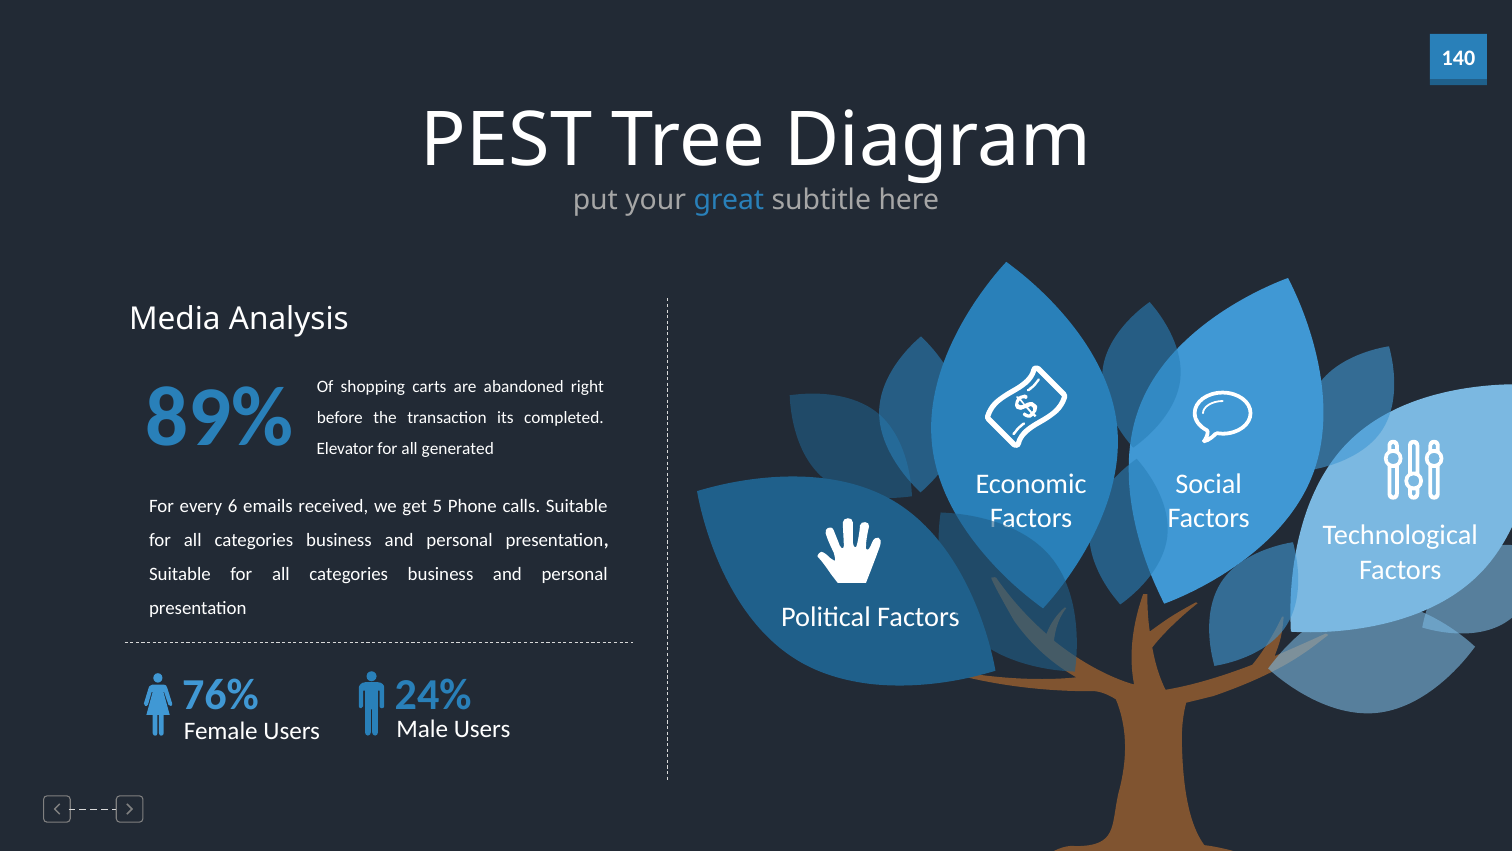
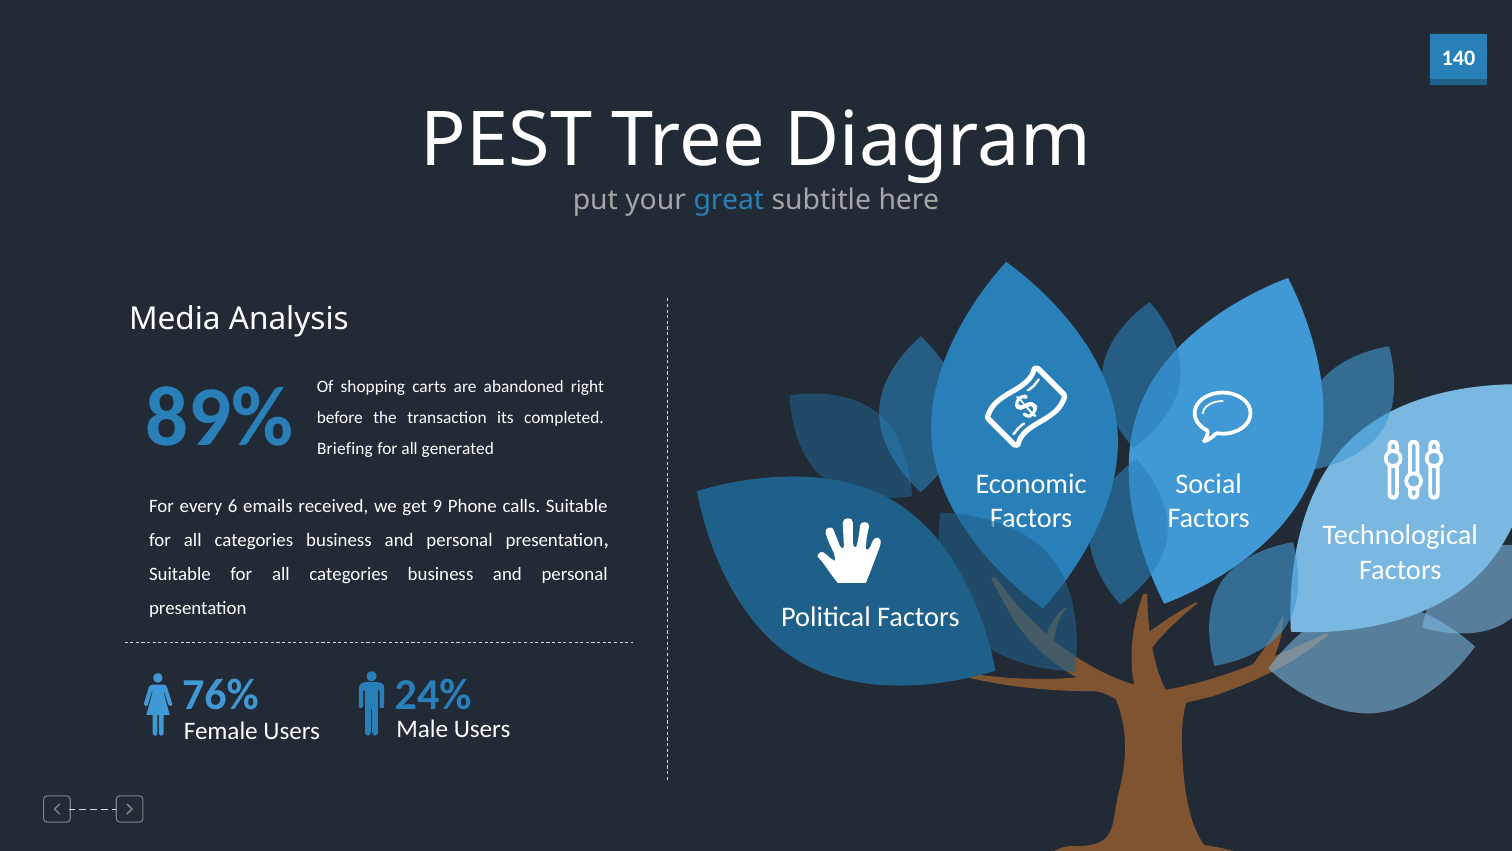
Elevator: Elevator -> Briefing
5: 5 -> 9
